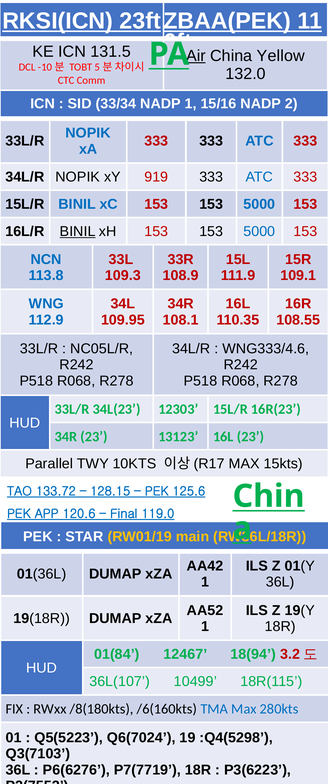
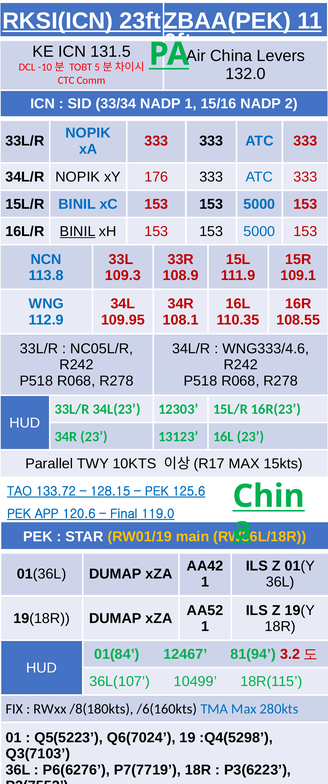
Air at (196, 56) underline: present -> none
Yellow: Yellow -> Levers
919: 919 -> 176
18(94: 18(94 -> 81(94
